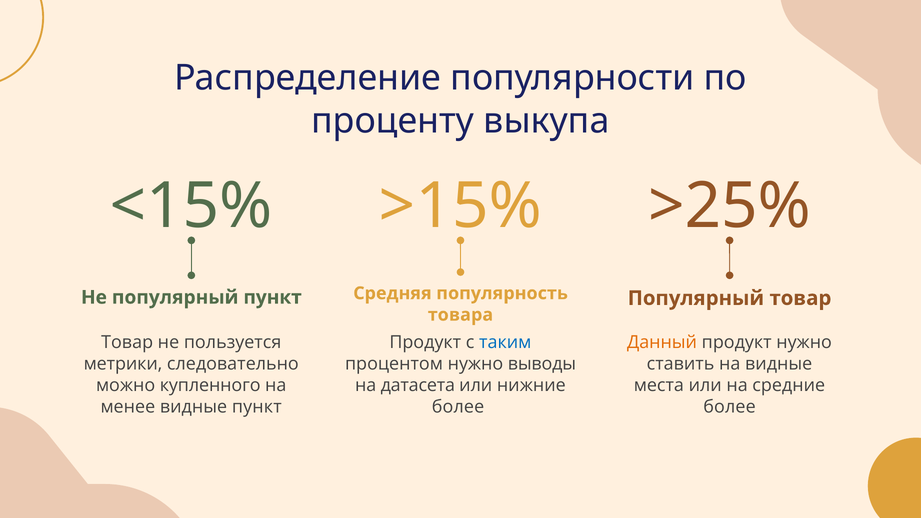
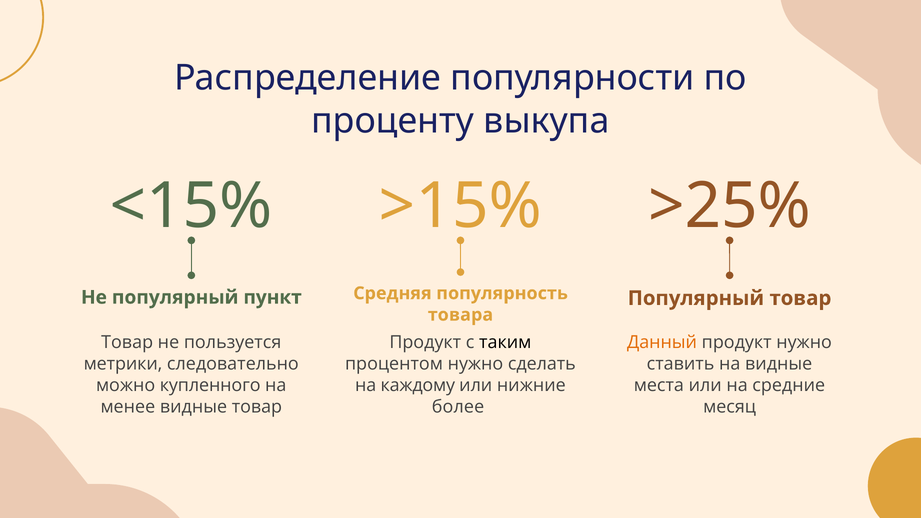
таким colour: blue -> black
выводы: выводы -> сделать
датасета: датасета -> каждому
видные пункт: пункт -> товар
более at (730, 407): более -> месяц
